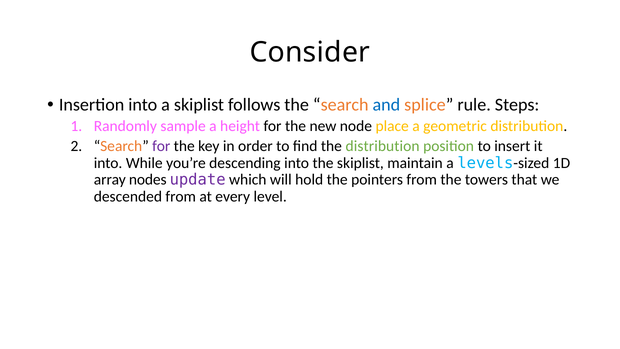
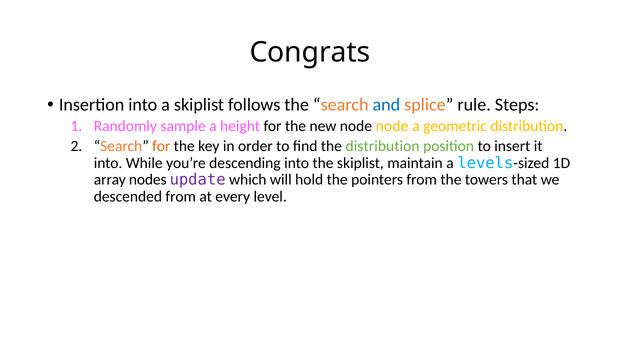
Consider: Consider -> Congrats
node place: place -> node
for at (161, 146) colour: purple -> orange
